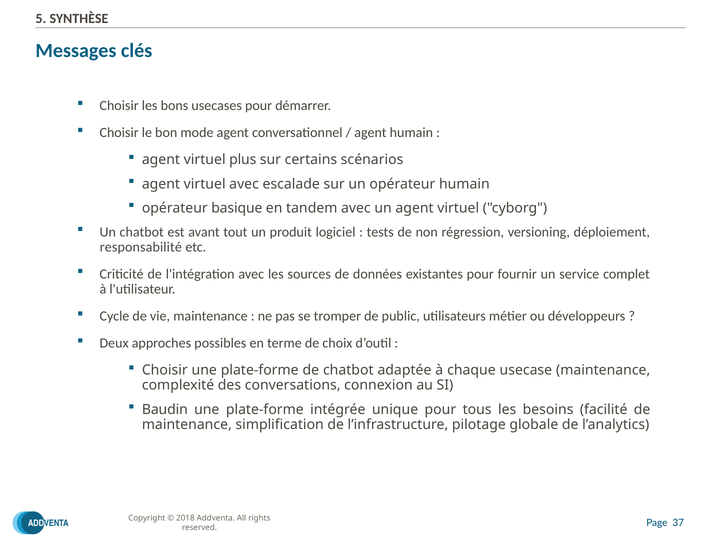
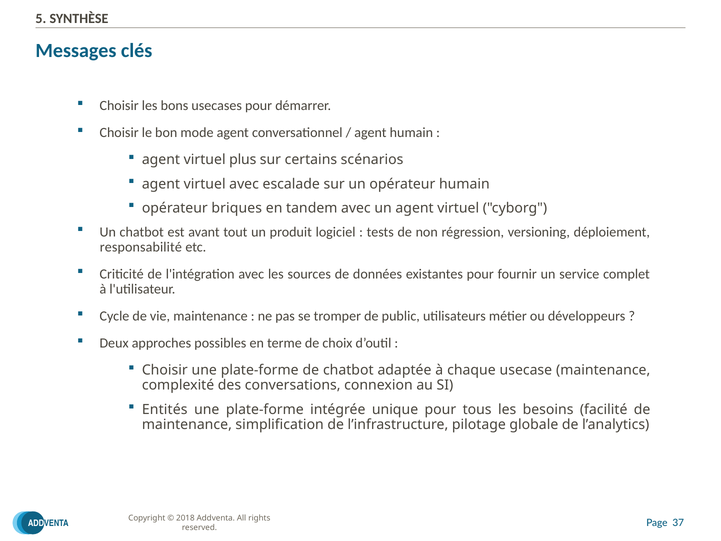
basique: basique -> briques
Baudin: Baudin -> Entités
